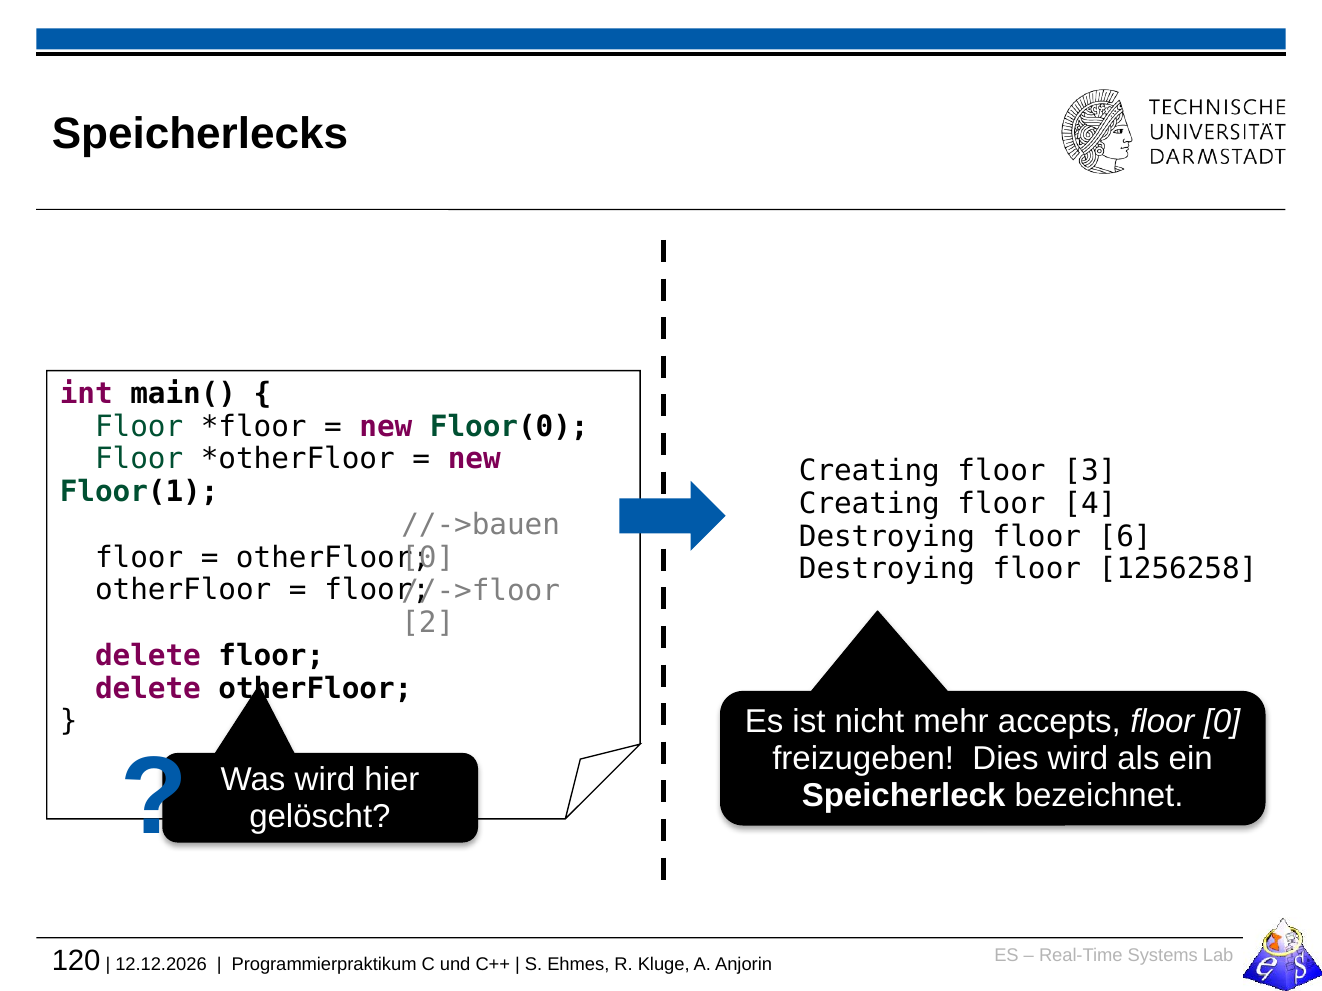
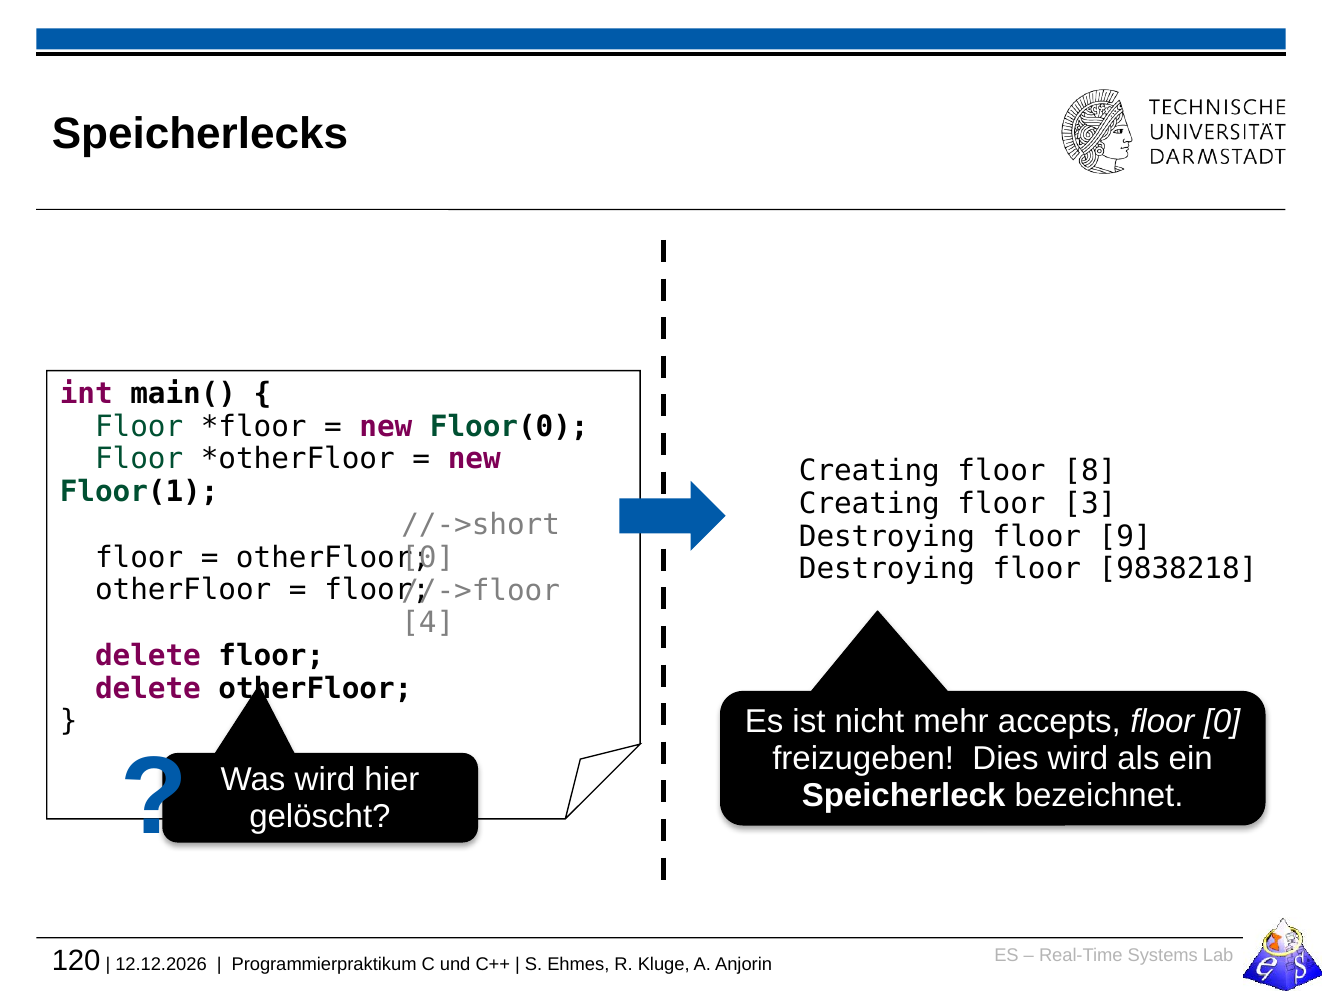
3: 3 -> 8
4: 4 -> 3
//->bauen: //->bauen -> //->short
6: 6 -> 9
1256258: 1256258 -> 9838218
2: 2 -> 4
